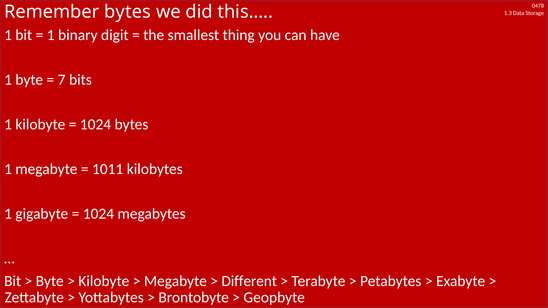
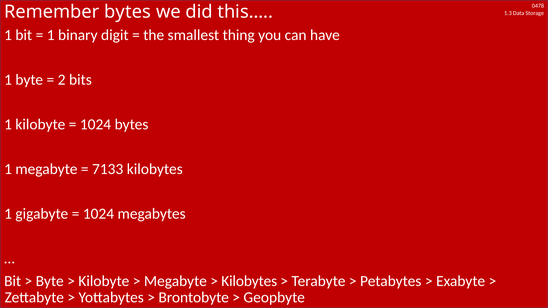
7: 7 -> 2
1011: 1011 -> 7133
Different at (249, 281): Different -> Kilobytes
